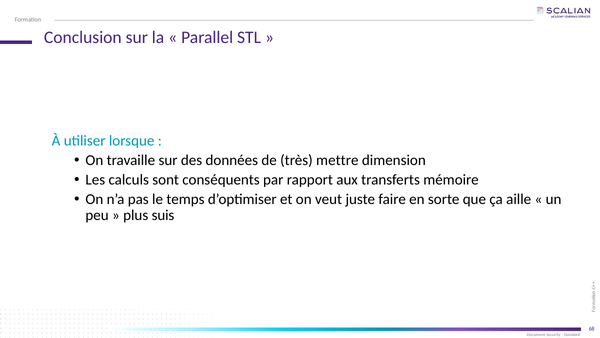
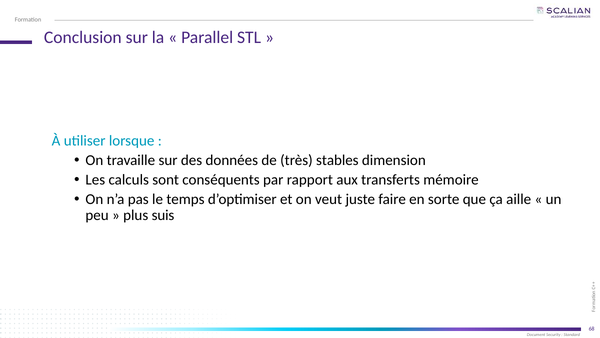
mettre: mettre -> stables
